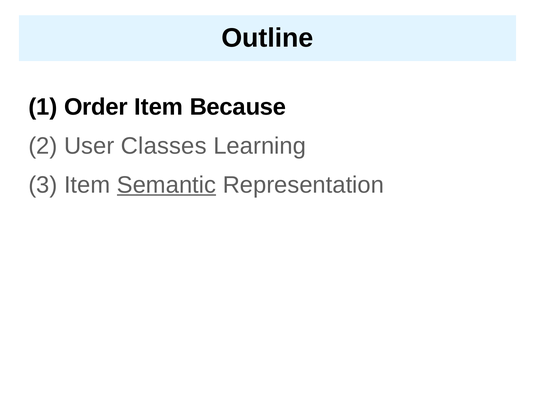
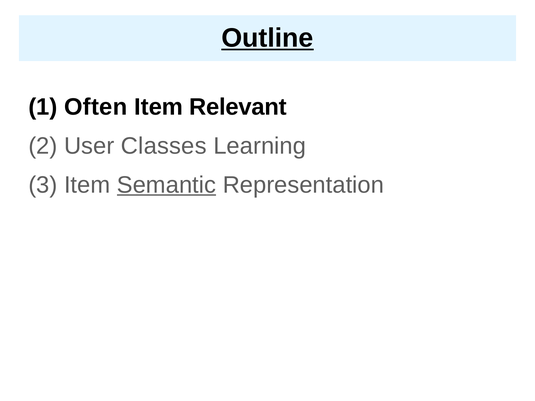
Outline underline: none -> present
Order: Order -> Often
Because: Because -> Relevant
